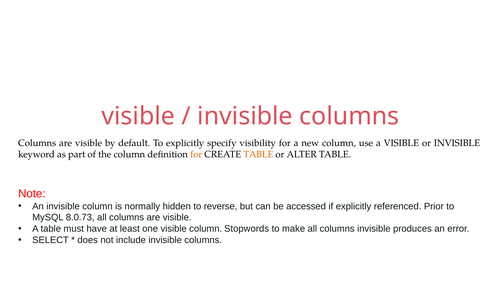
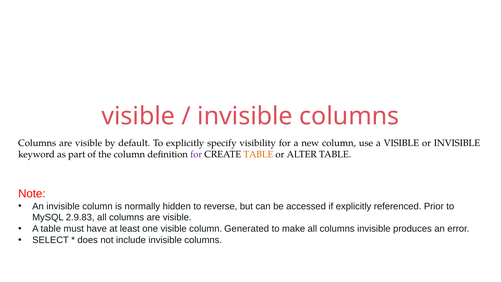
for at (196, 154) colour: orange -> purple
8.0.73: 8.0.73 -> 2.9.83
Stopwords: Stopwords -> Generated
